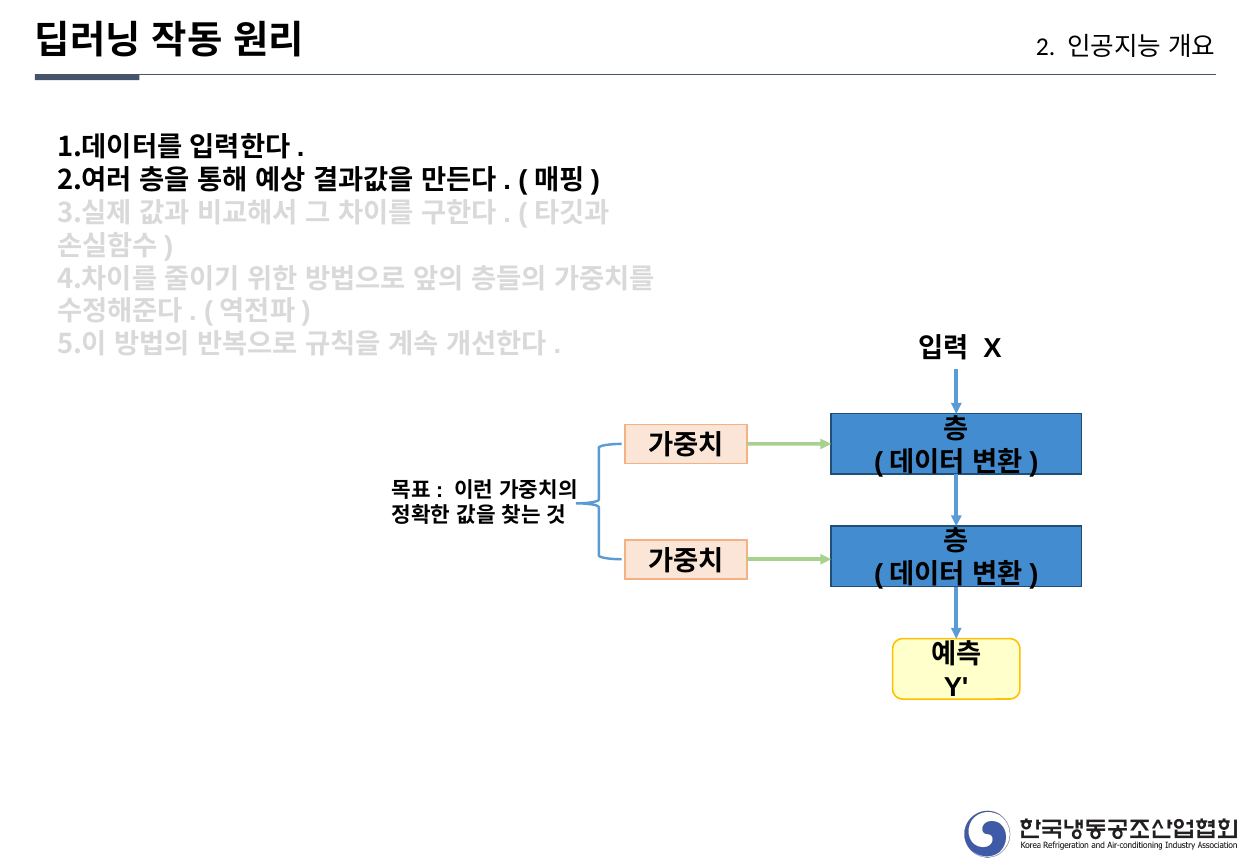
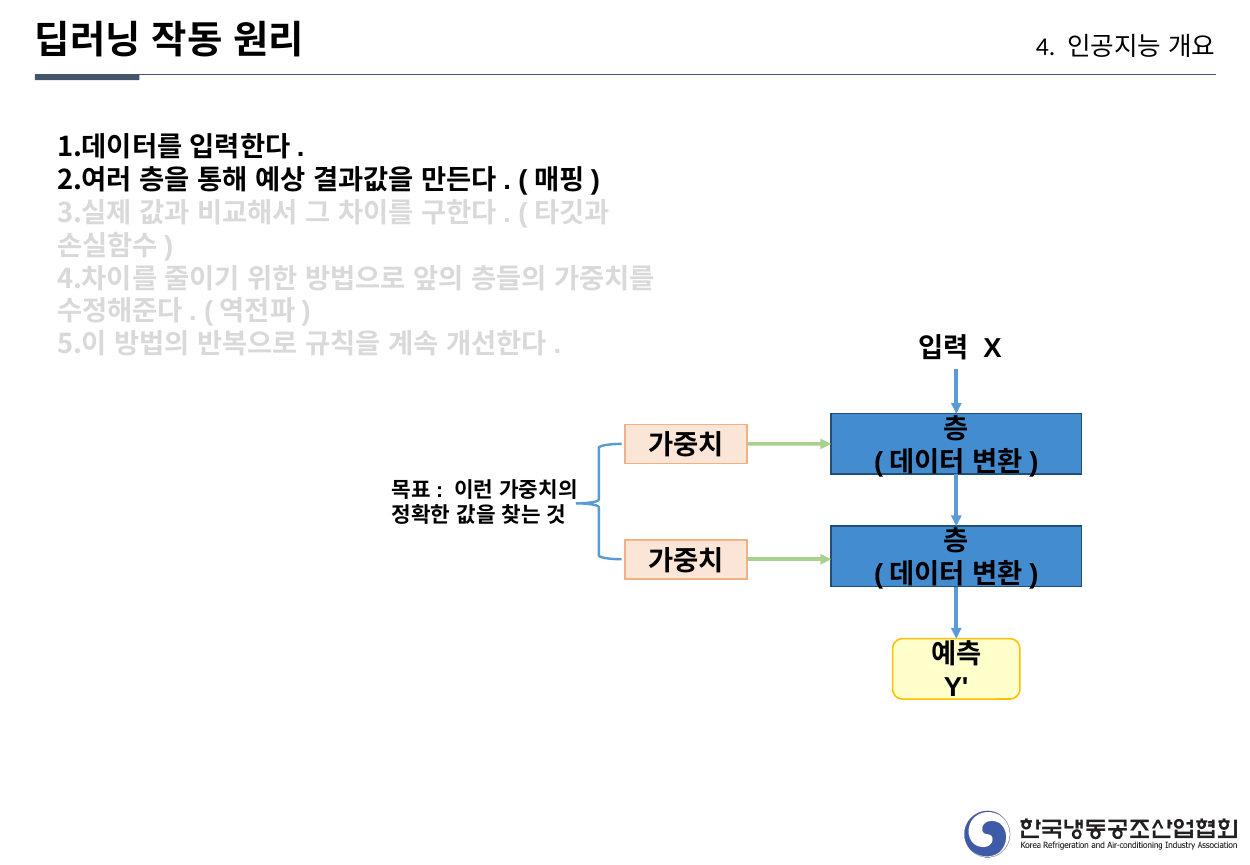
2: 2 -> 4
